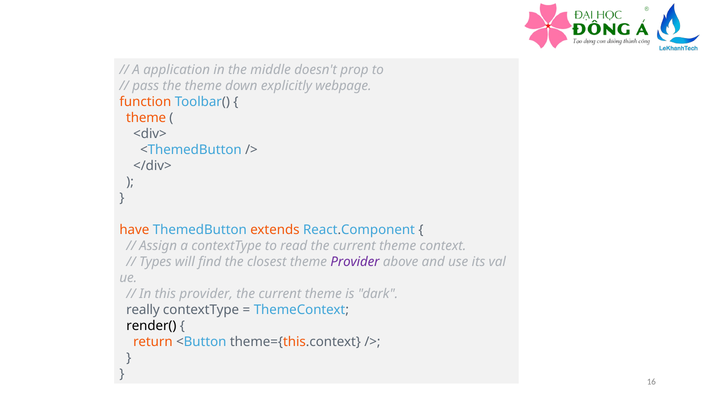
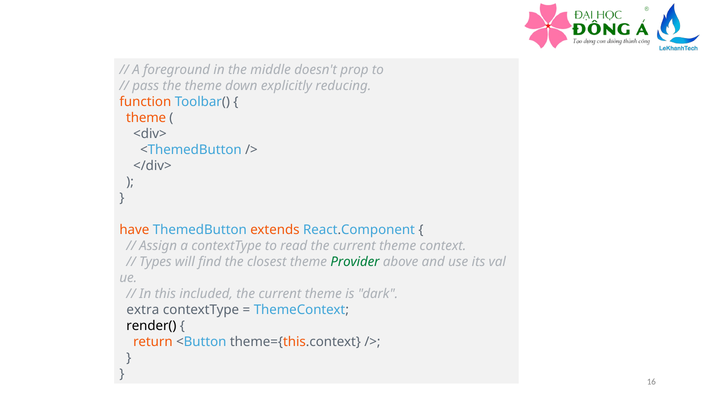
application: application -> foreground
webpage: webpage -> reducing
Provider at (355, 262) colour: purple -> green
this provider: provider -> included
really: really -> extra
